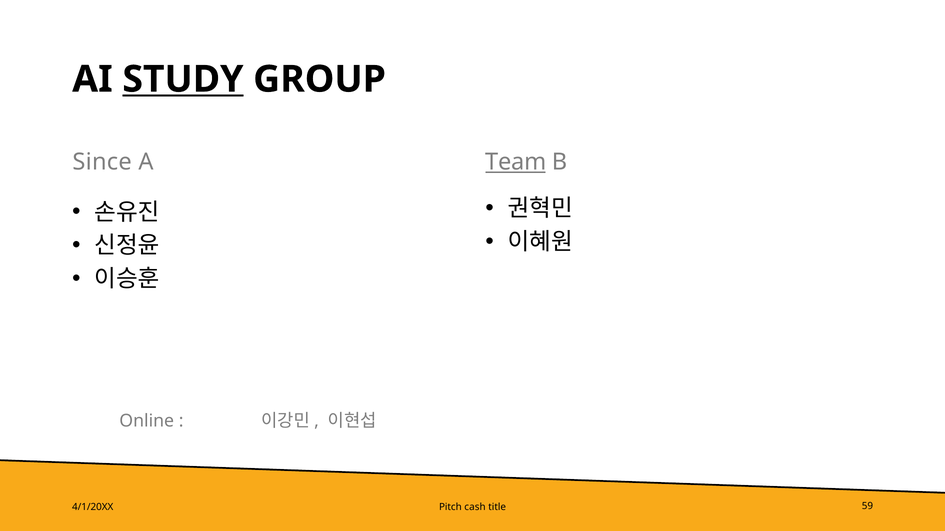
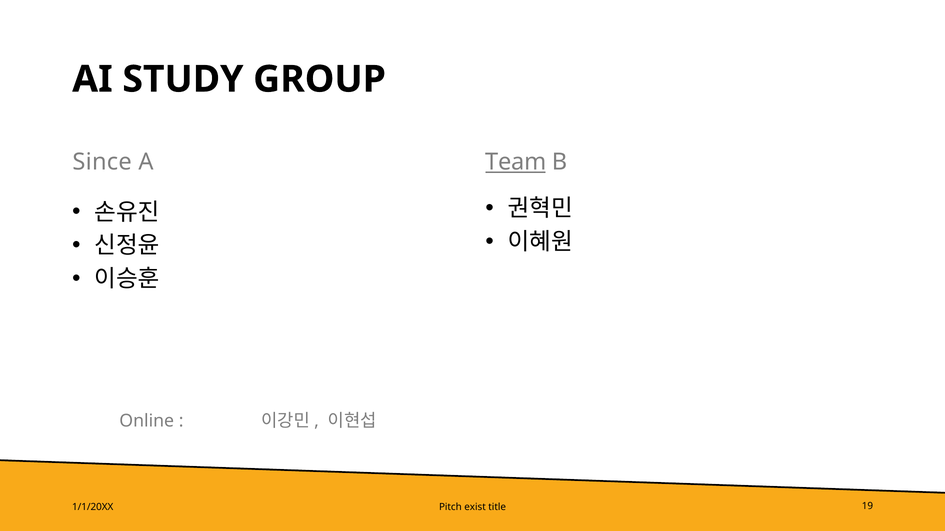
STUDY underline: present -> none
4/1/20XX: 4/1/20XX -> 1/1/20XX
cash: cash -> exist
59: 59 -> 19
